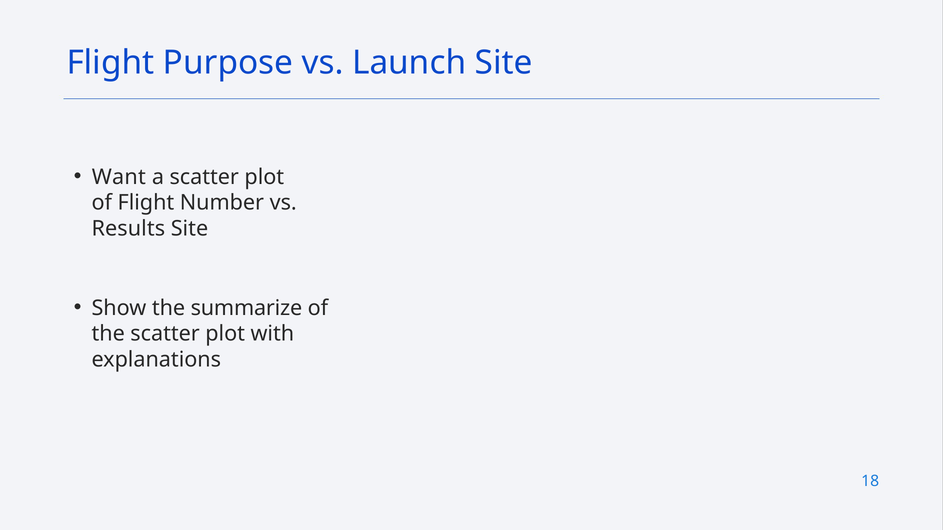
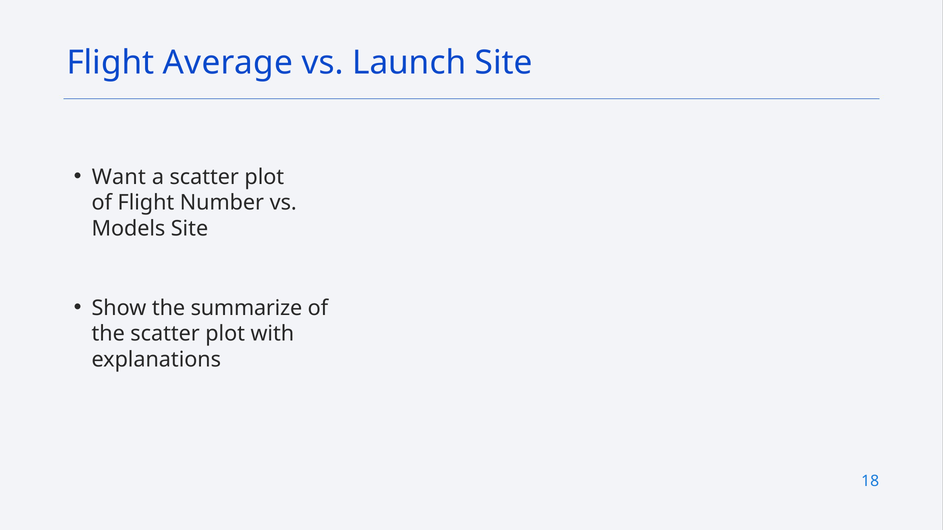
Purpose: Purpose -> Average
Results: Results -> Models
